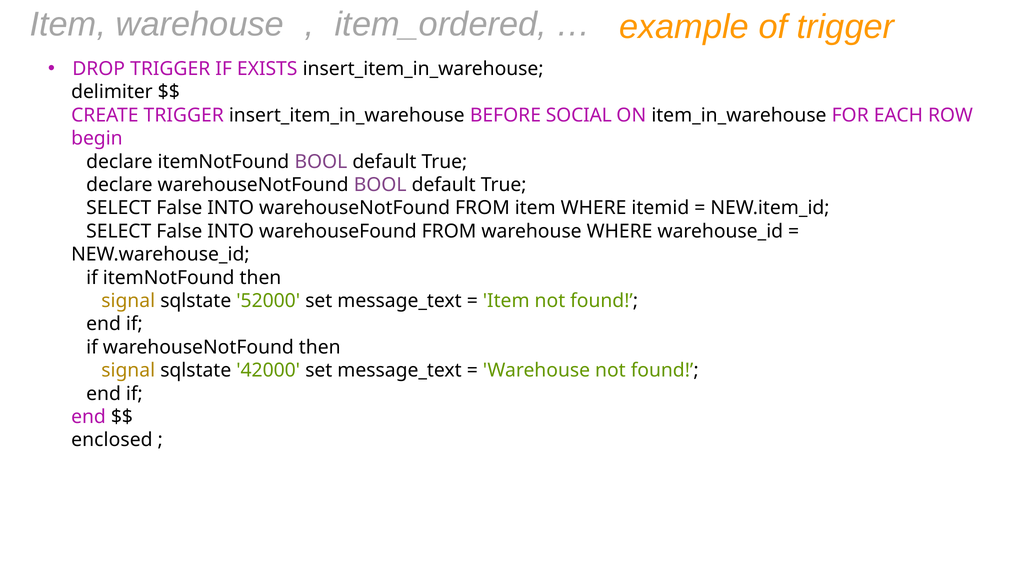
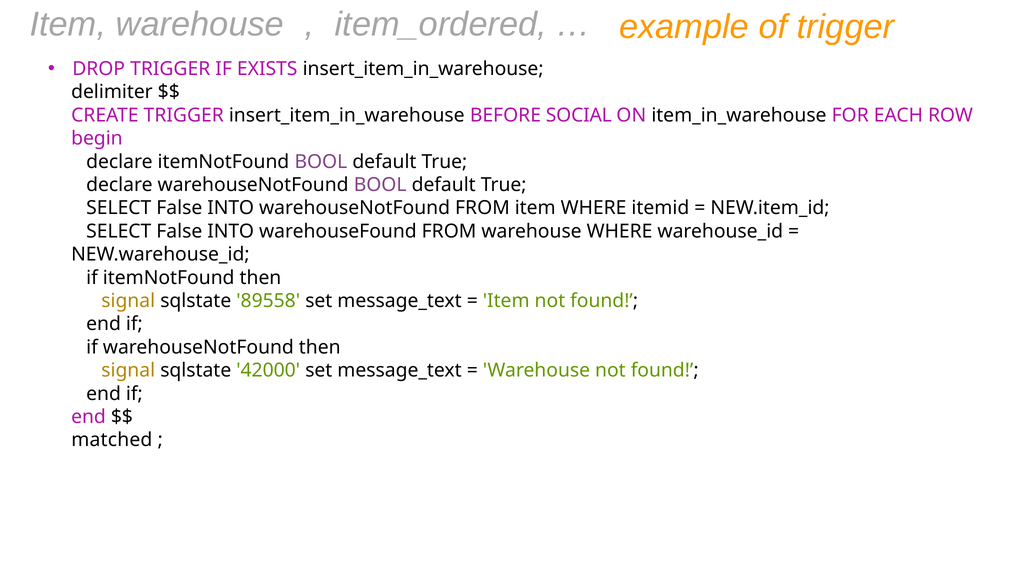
52000: 52000 -> 89558
enclosed: enclosed -> matched
